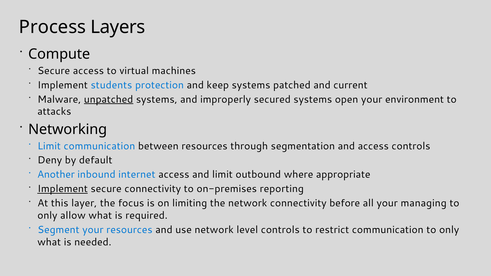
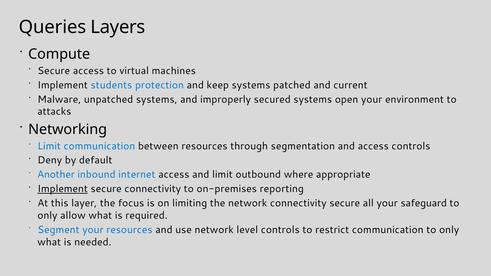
Process: Process -> Queries
unpatched underline: present -> none
connectivity before: before -> secure
managing: managing -> safeguard
